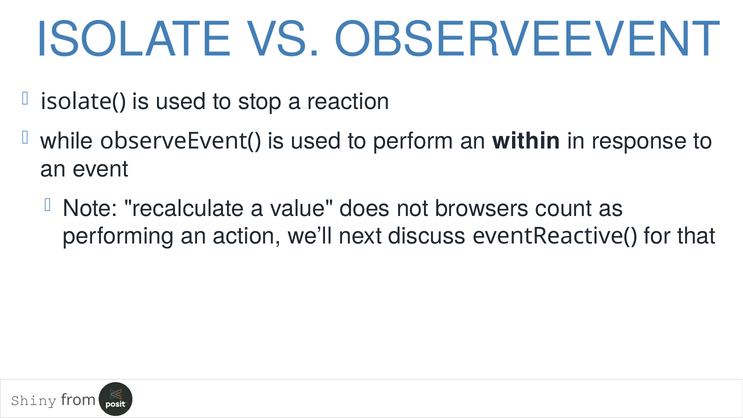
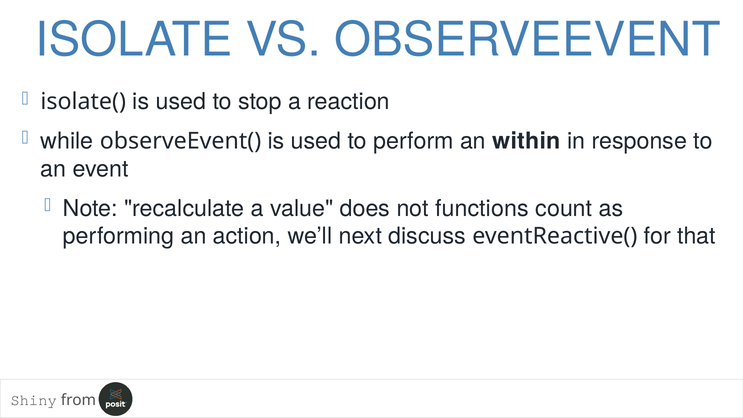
browsers: browsers -> functions
